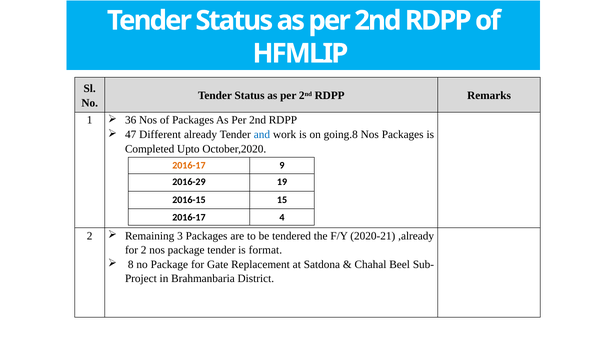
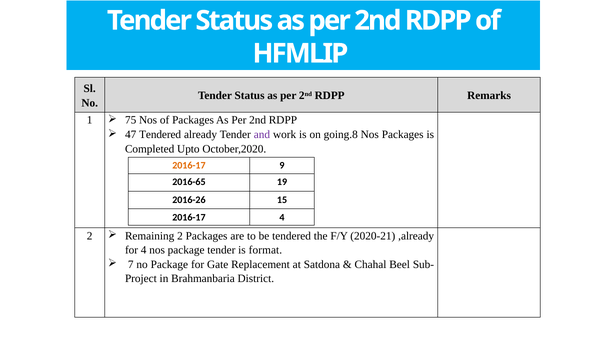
36: 36 -> 75
47 Different: Different -> Tendered
and colour: blue -> purple
2016-29: 2016-29 -> 2016-65
2016-15: 2016-15 -> 2016-26
Remaining 3: 3 -> 2
for 2: 2 -> 4
8: 8 -> 7
